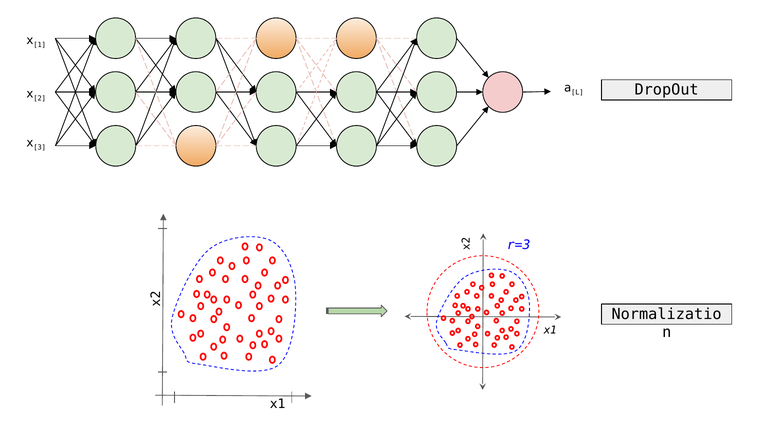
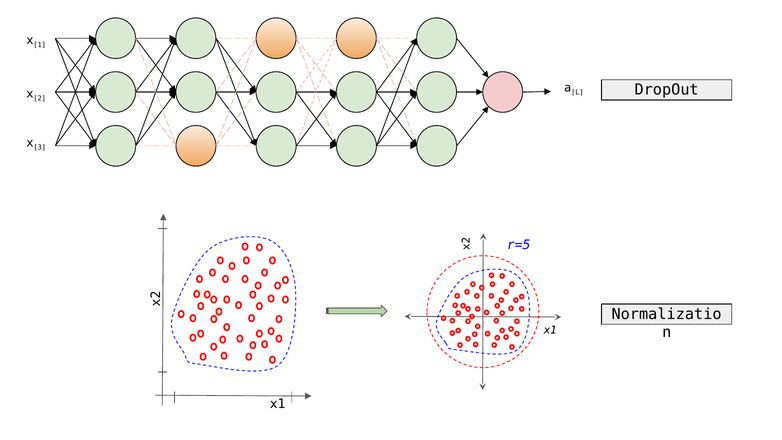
r=3: r=3 -> r=5
